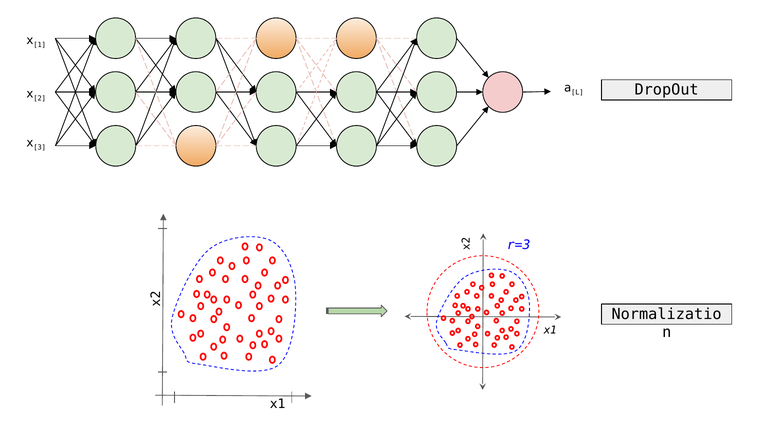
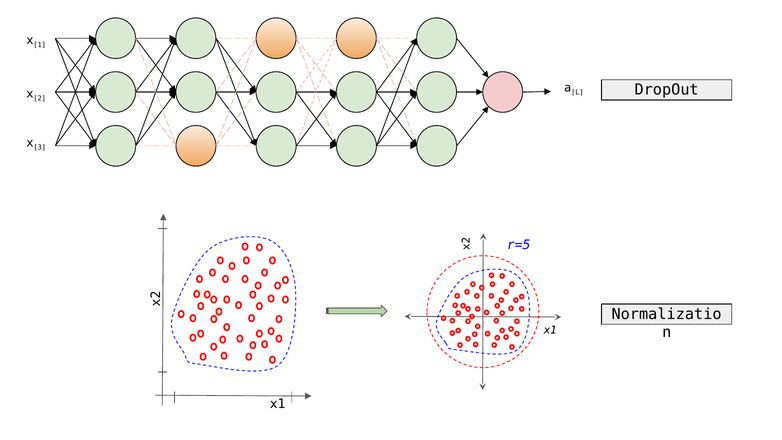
r=3: r=3 -> r=5
